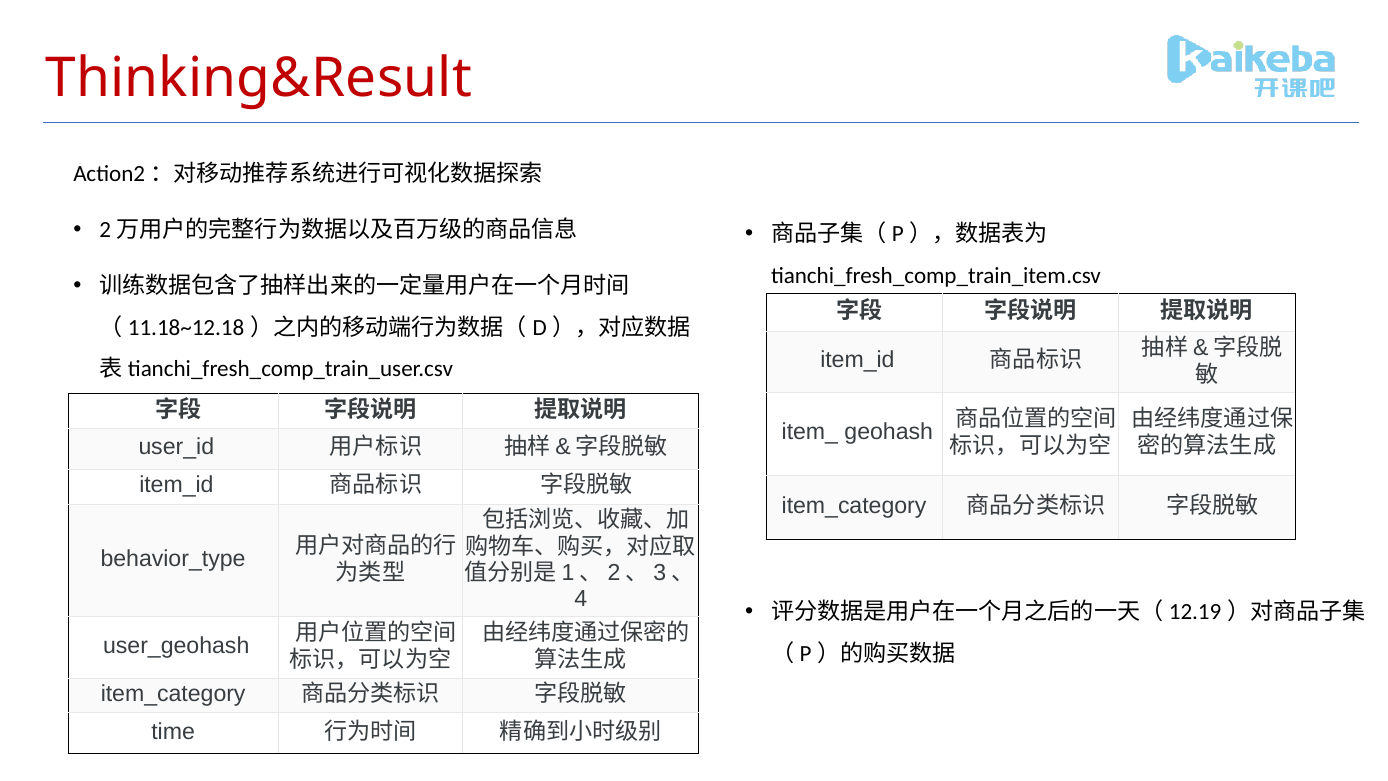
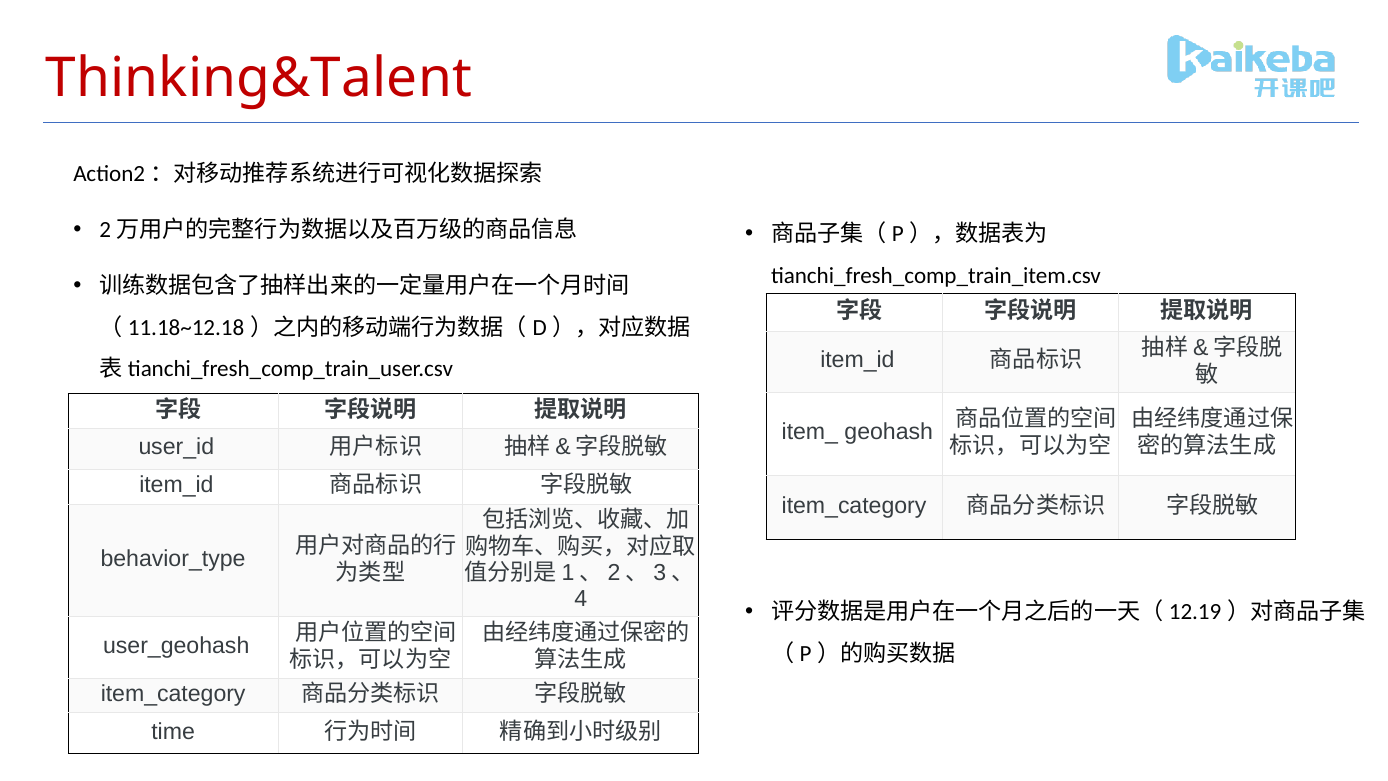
Thinking&Result: Thinking&Result -> Thinking&Talent
